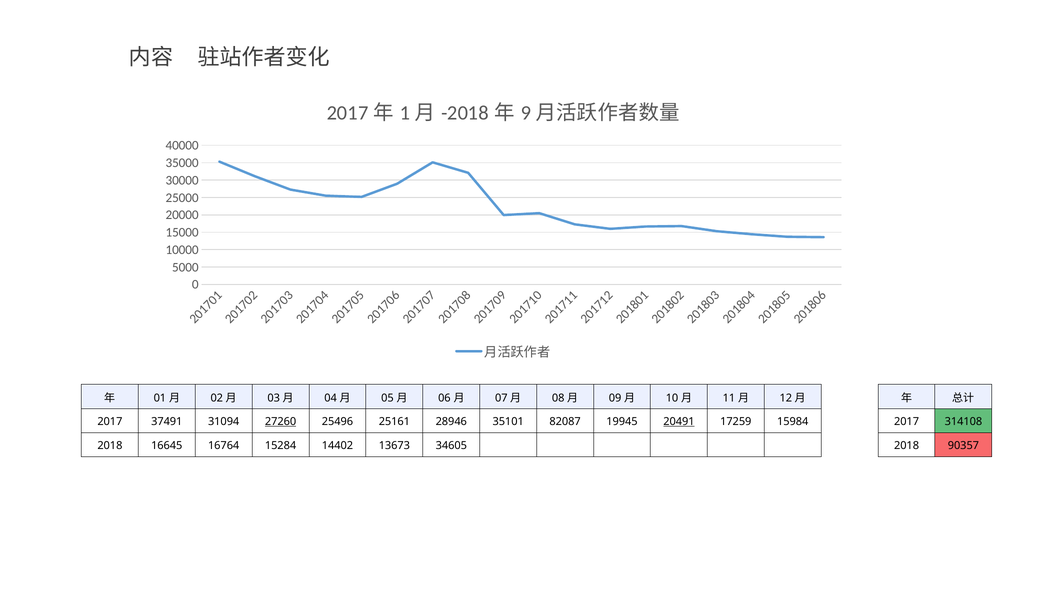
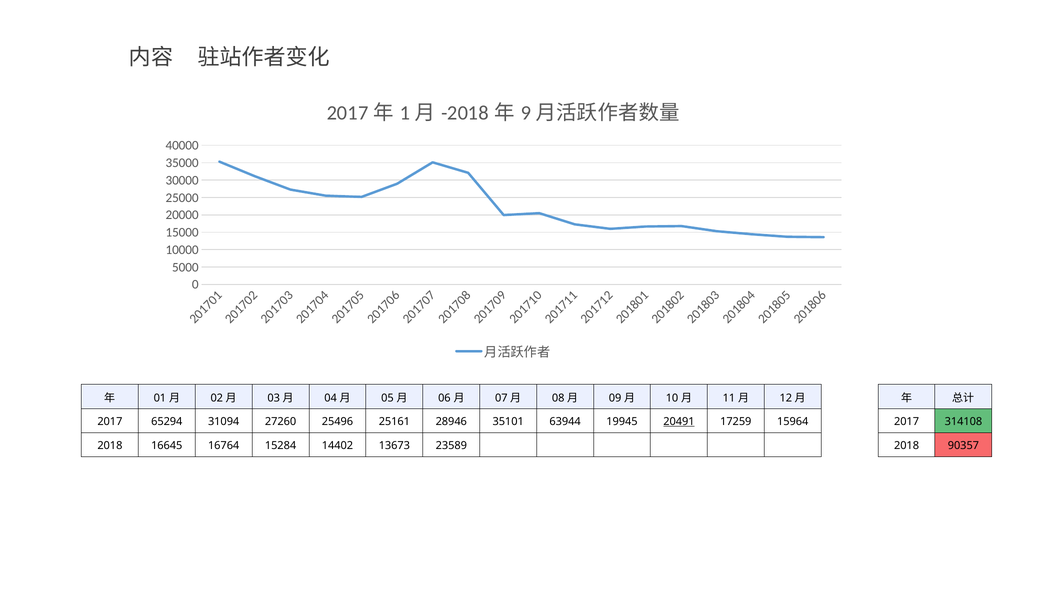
37491: 37491 -> 65294
27260 underline: present -> none
82087: 82087 -> 63944
15984: 15984 -> 15964
34605: 34605 -> 23589
